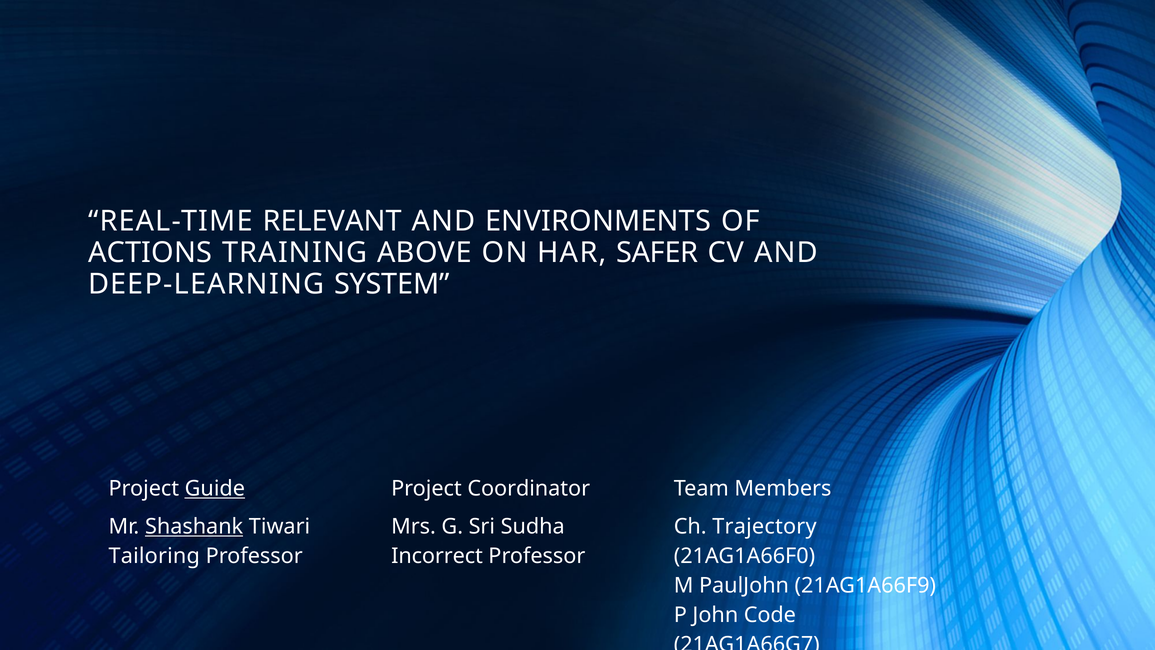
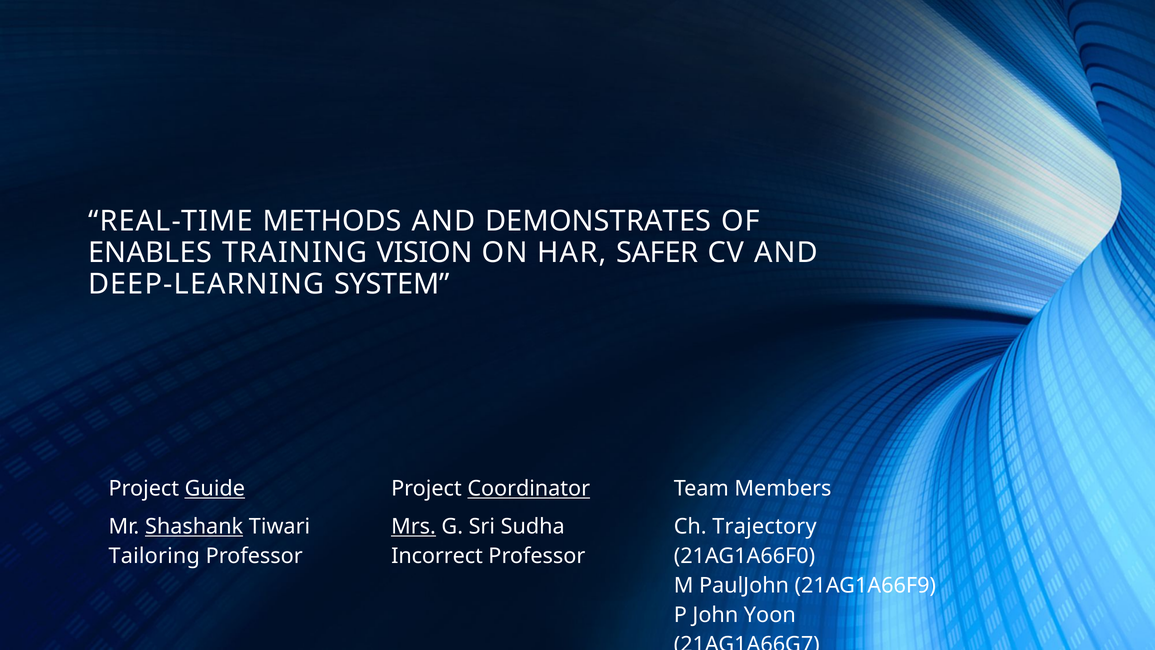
RELEVANT: RELEVANT -> METHODS
ENVIRONMENTS: ENVIRONMENTS -> DEMONSTRATES
ACTIONS: ACTIONS -> ENABLES
ABOVE: ABOVE -> VISION
Coordinator underline: none -> present
Mrs underline: none -> present
Code: Code -> Yoon
